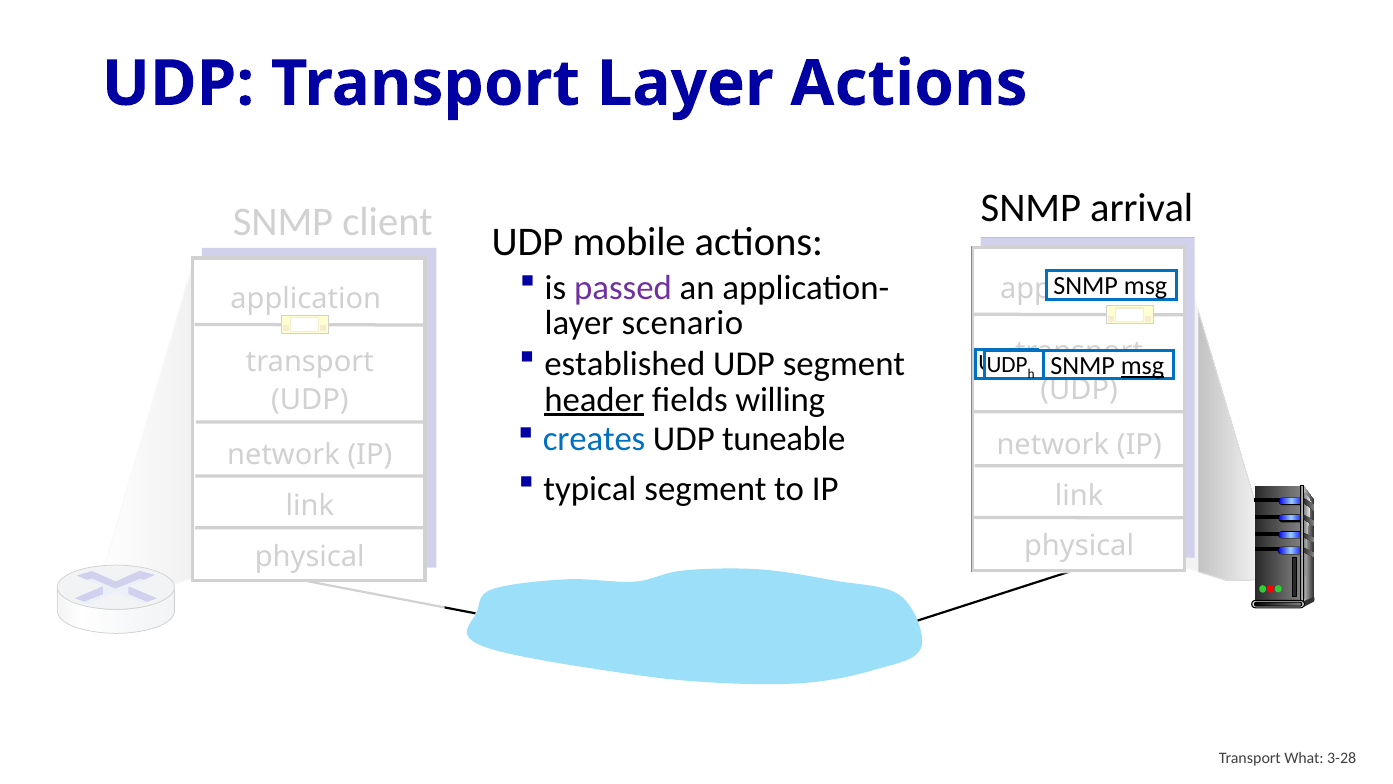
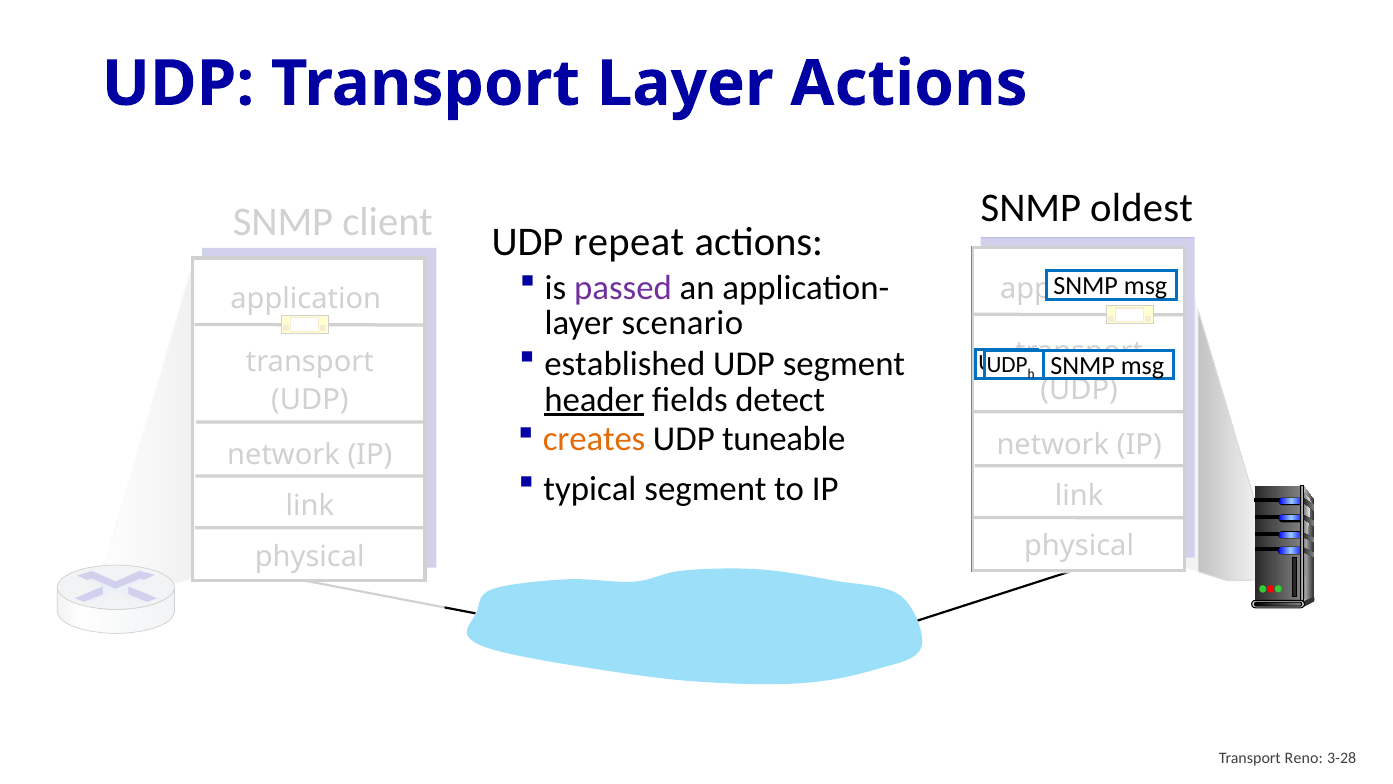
arrival: arrival -> oldest
mobile: mobile -> repeat
msg at (1143, 366) underline: present -> none
willing: willing -> detect
creates colour: blue -> orange
What: What -> Reno
